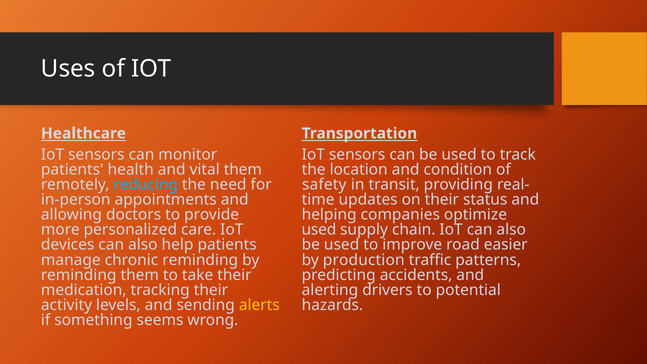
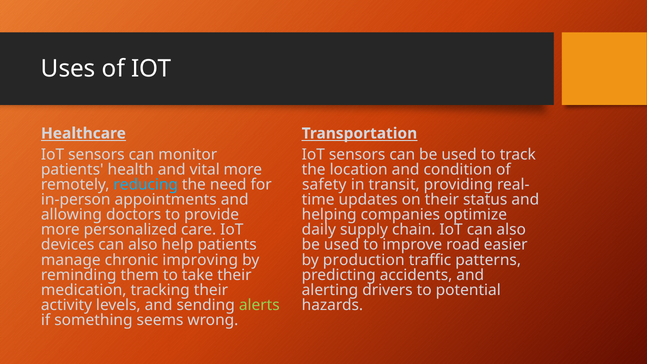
vital them: them -> more
used at (319, 230): used -> daily
chronic reminding: reminding -> improving
alerts colour: yellow -> light green
